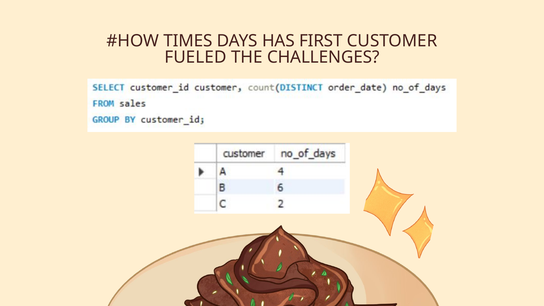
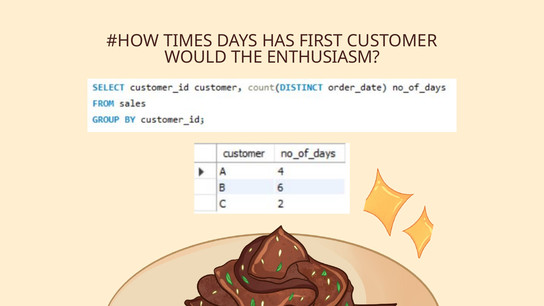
FUELED: FUELED -> WOULD
CHALLENGES: CHALLENGES -> ENTHUSIASM
